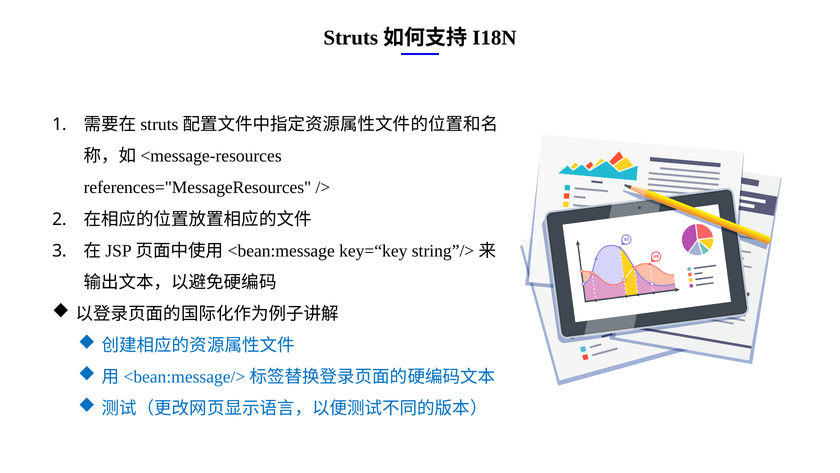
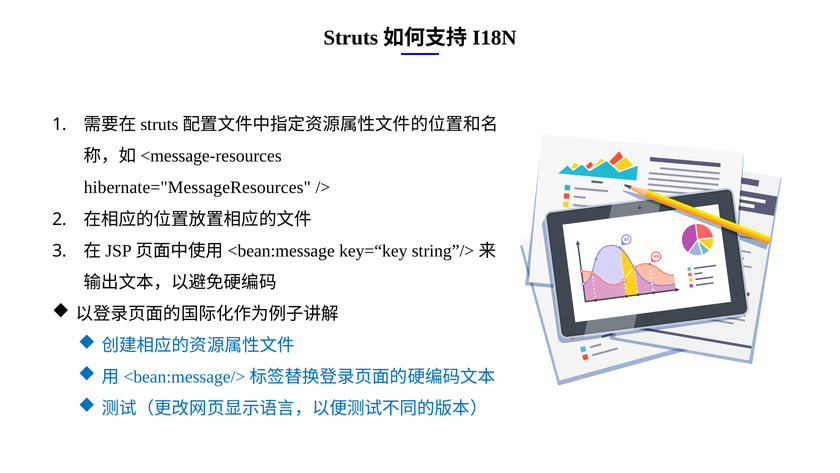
references="MessageResources: references="MessageResources -> hibernate="MessageResources
